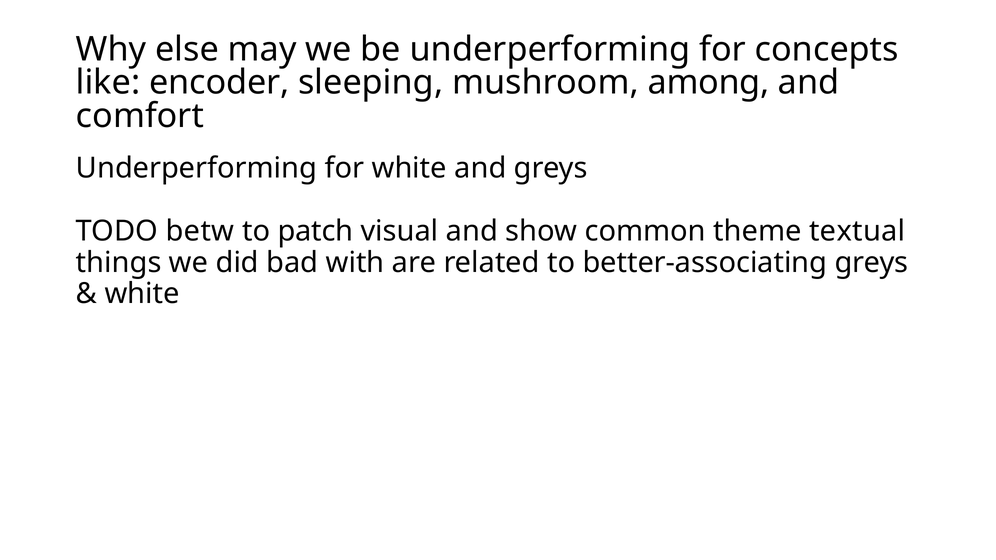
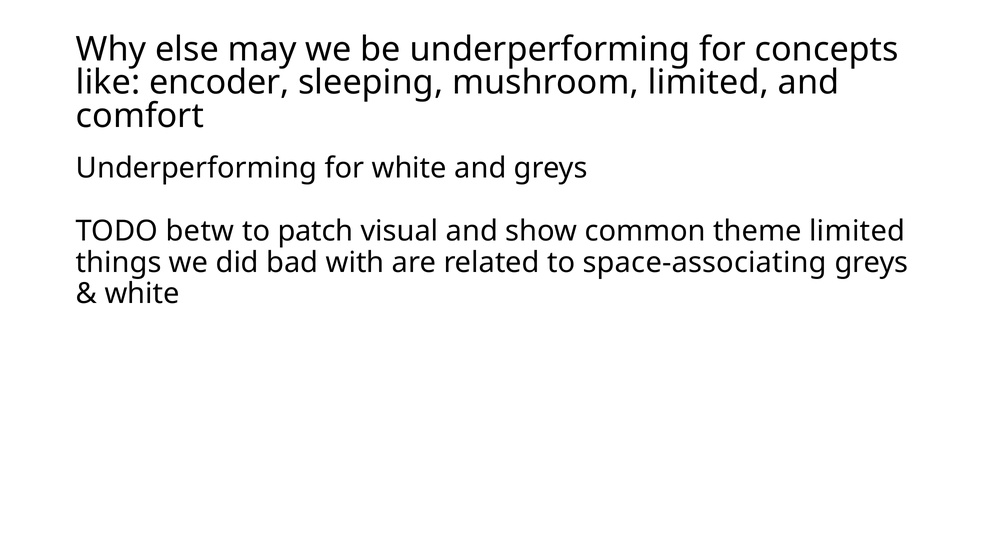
mushroom among: among -> limited
theme textual: textual -> limited
better-associating: better-associating -> space-associating
